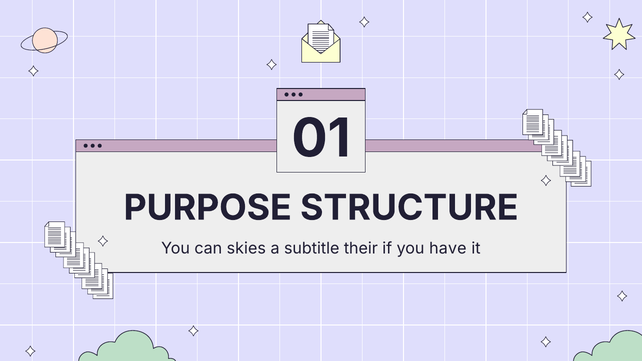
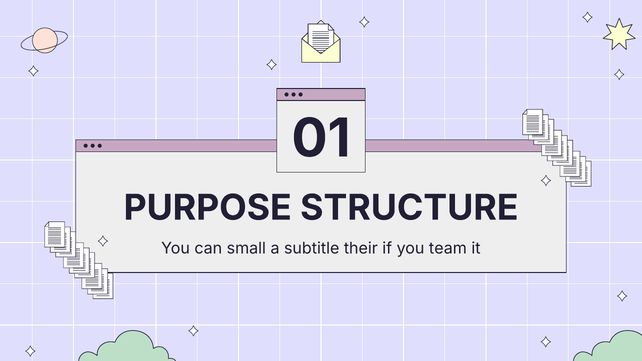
skies: skies -> small
have: have -> team
